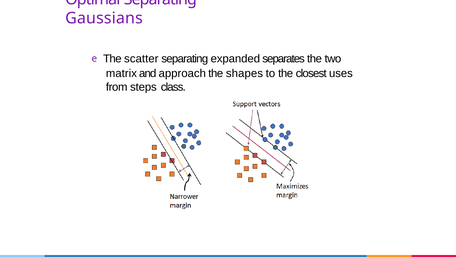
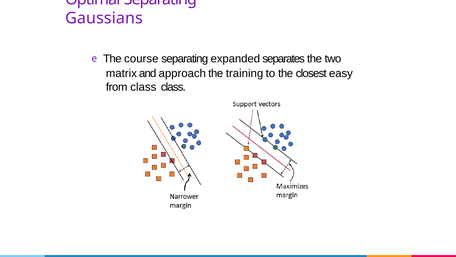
scatter: scatter -> course
shapes: shapes -> training
uses: uses -> easy
from steps: steps -> class
